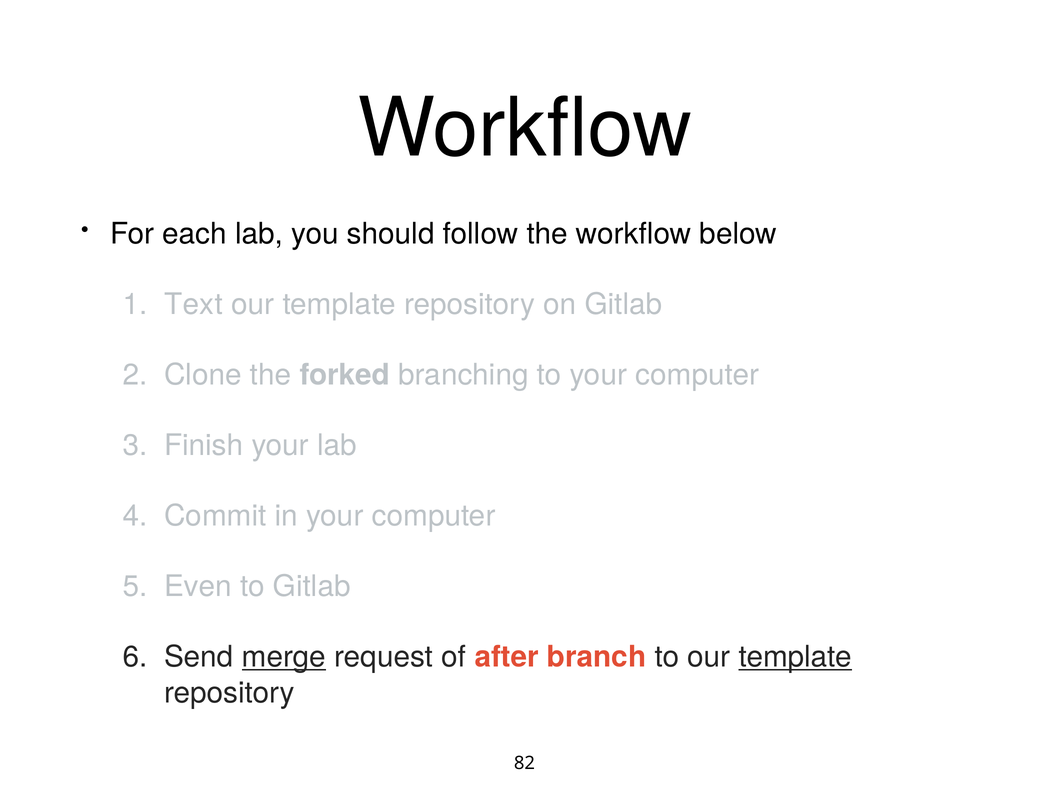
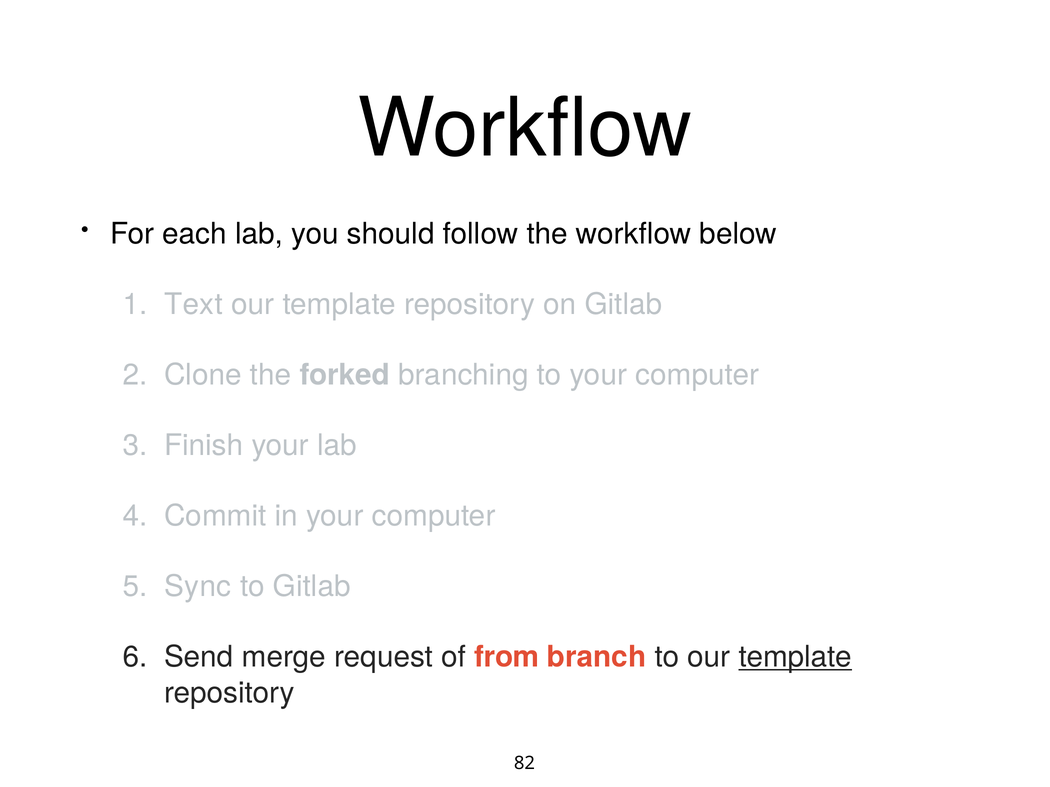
Even: Even -> Sync
merge underline: present -> none
after: after -> from
